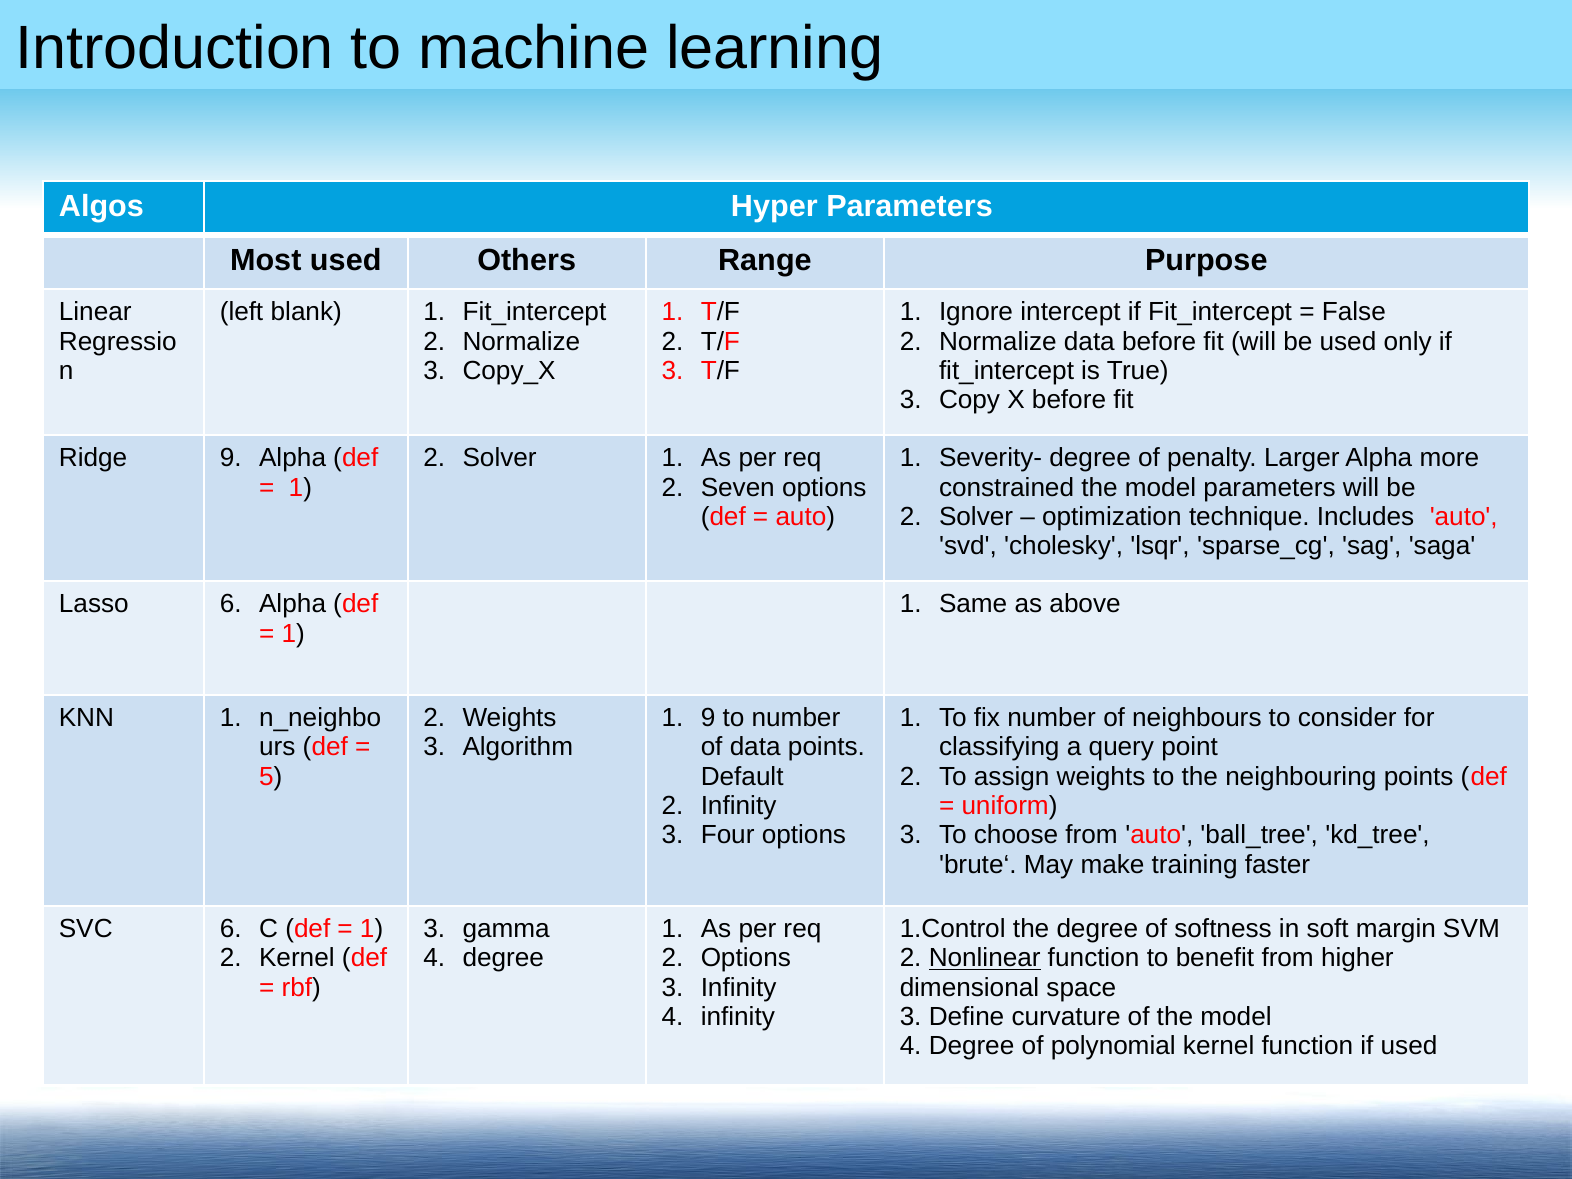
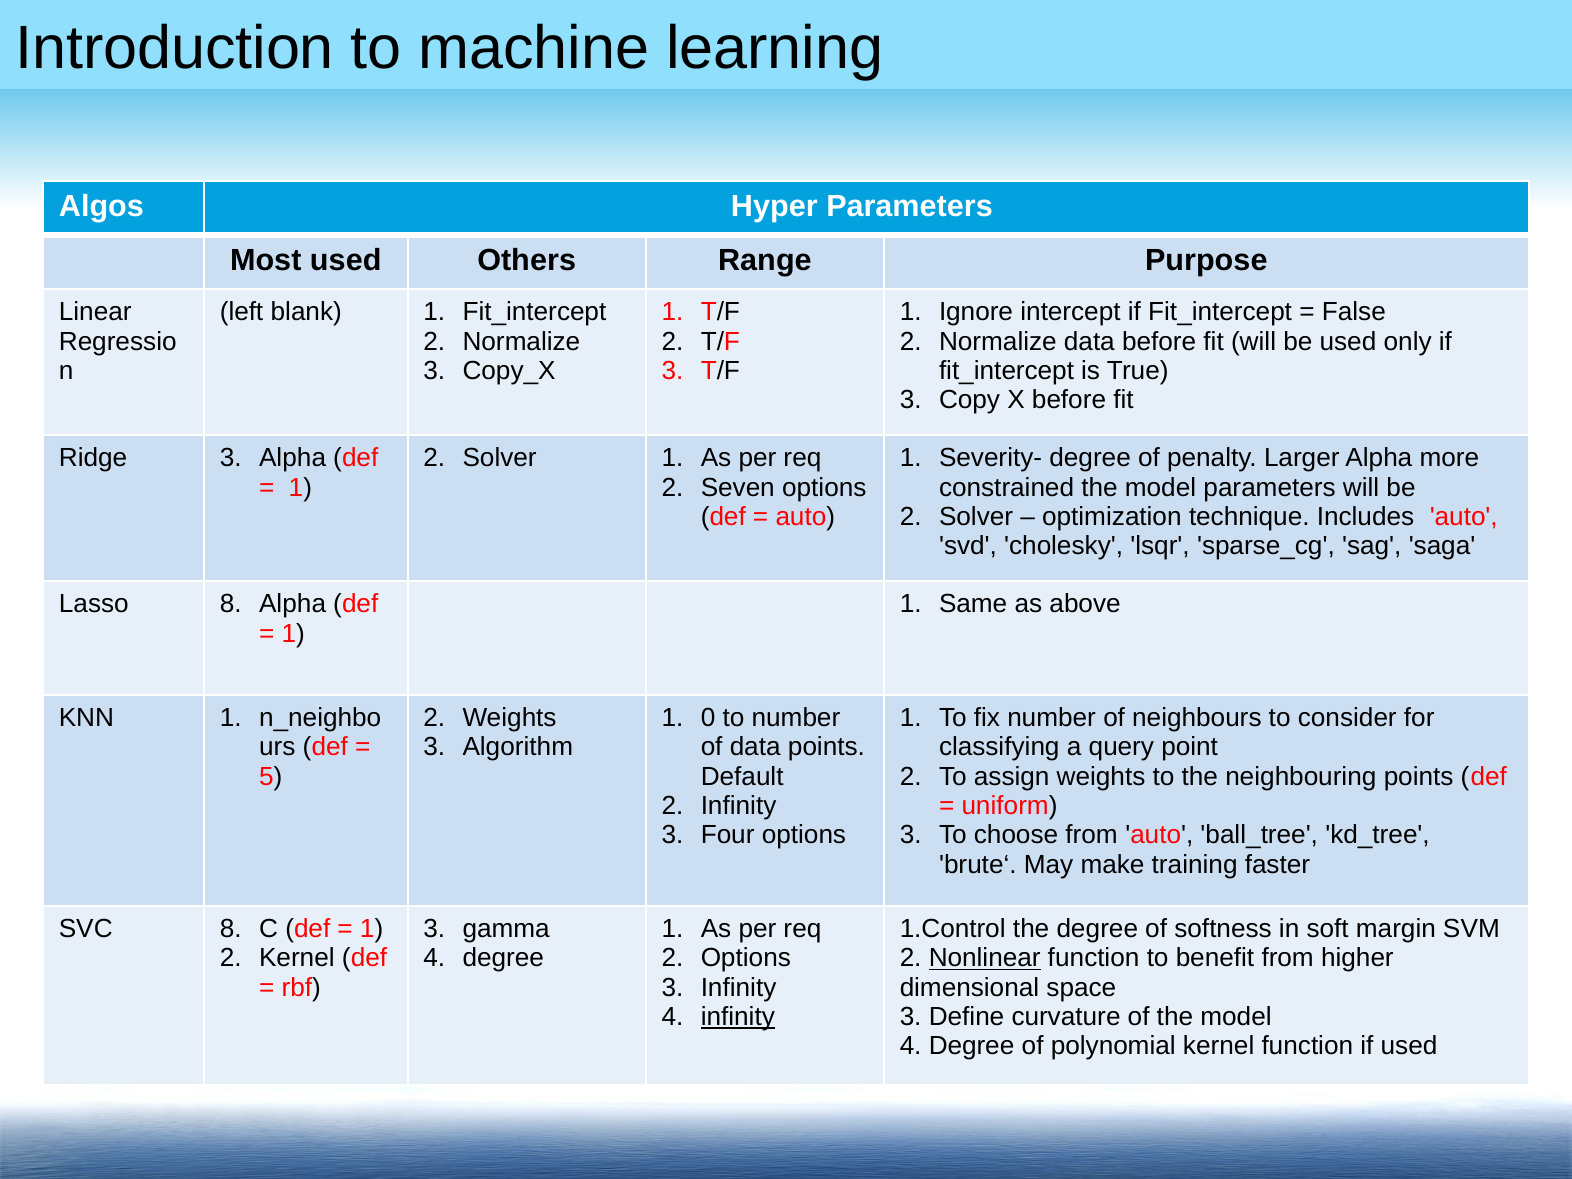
Ridge 9: 9 -> 3
Lasso 6: 6 -> 8
1 9: 9 -> 0
SVC 6: 6 -> 8
infinity at (738, 1017) underline: none -> present
